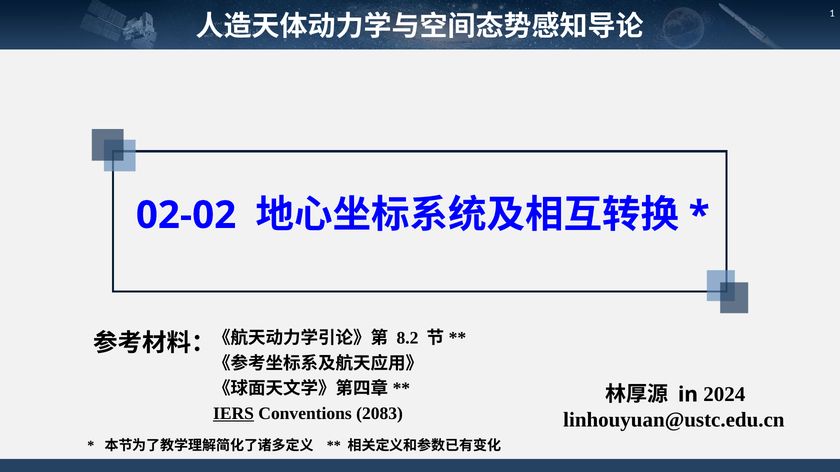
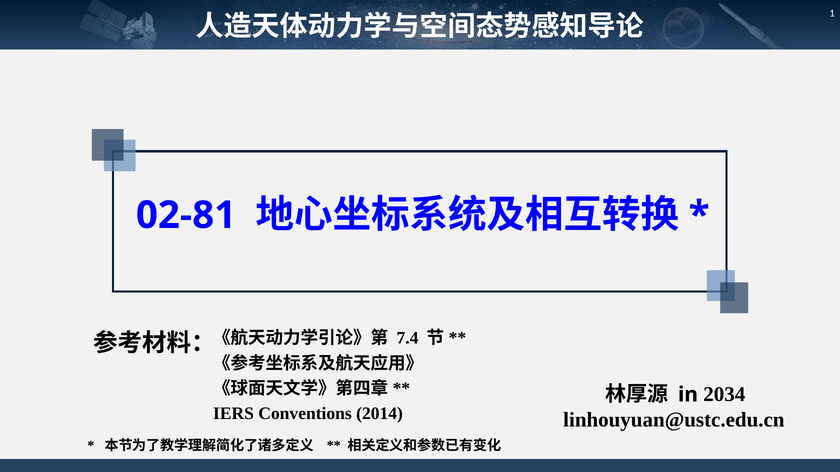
02-02: 02-02 -> 02-81
8.2: 8.2 -> 7.4
2024: 2024 -> 2034
IERS underline: present -> none
2083: 2083 -> 2014
